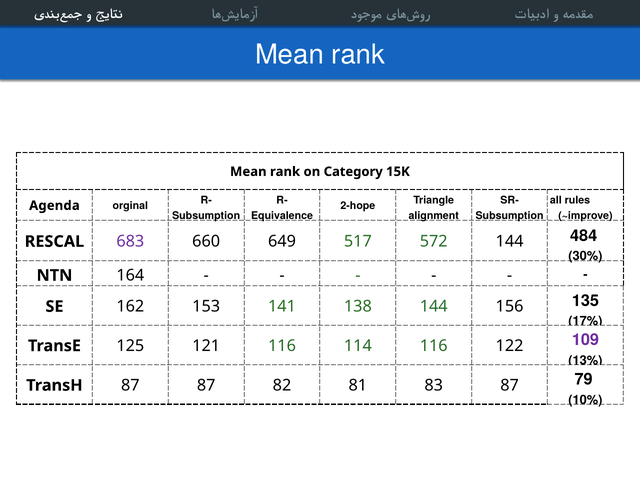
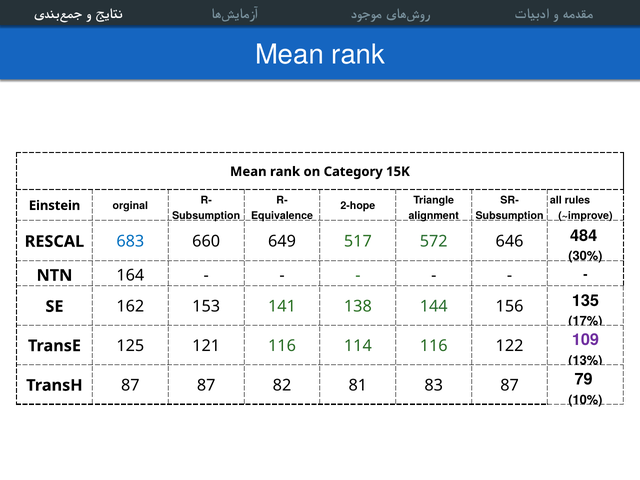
Agenda: Agenda -> Einstein
683 colour: purple -> blue
572 144: 144 -> 646
